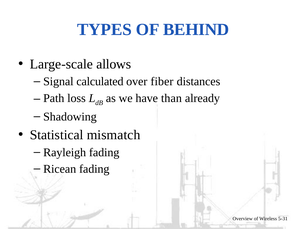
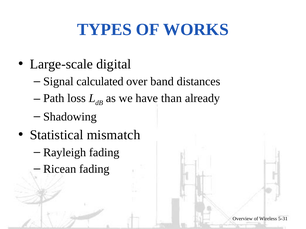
BEHIND: BEHIND -> WORKS
allows: allows -> digital
fiber: fiber -> band
